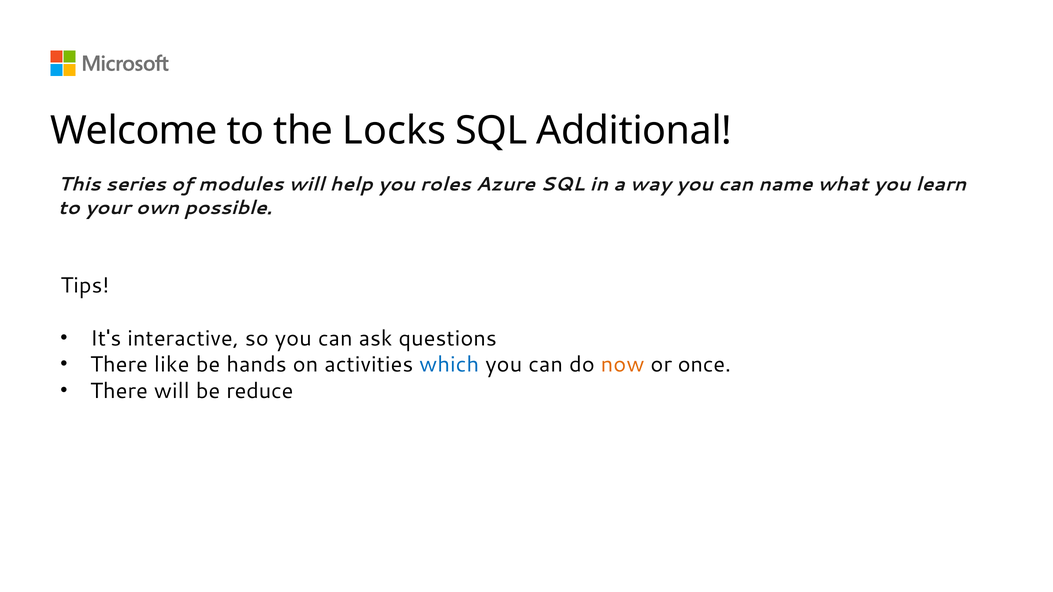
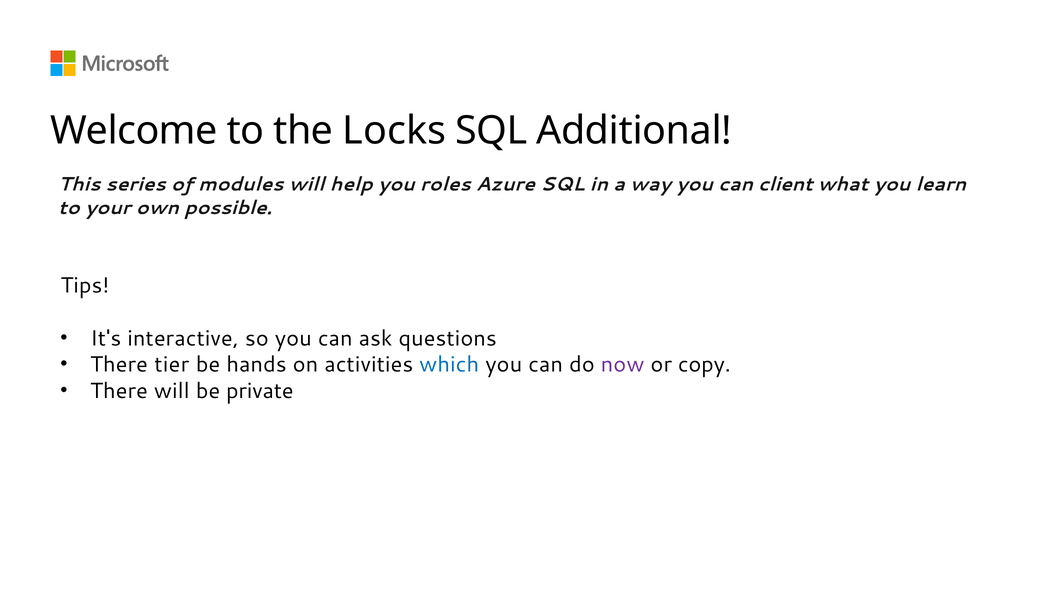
name: name -> client
like: like -> tier
now colour: orange -> purple
once: once -> copy
reduce: reduce -> private
